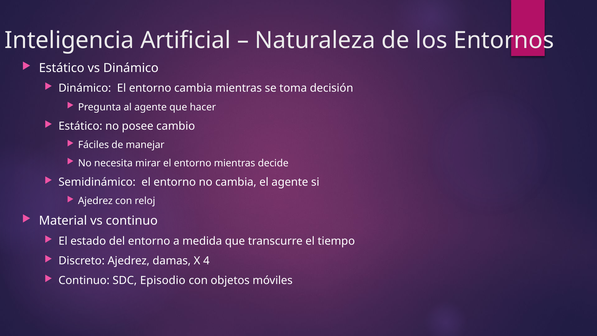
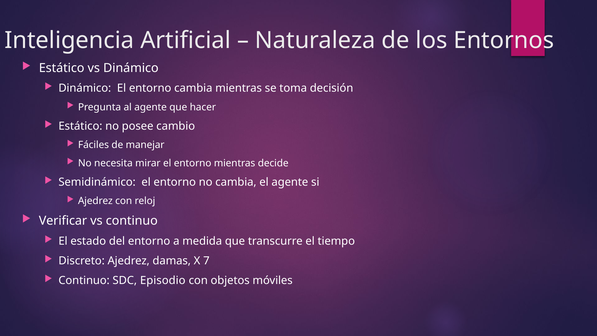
Material: Material -> Verificar
4: 4 -> 7
